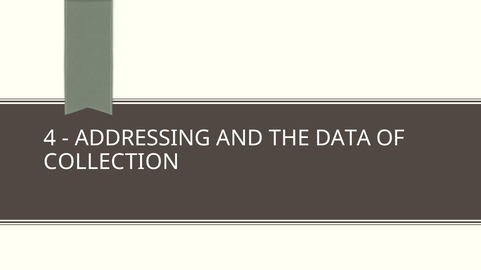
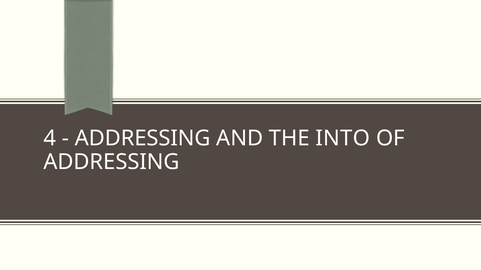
DATA: DATA -> INTO
COLLECTION at (111, 162): COLLECTION -> ADDRESSING
